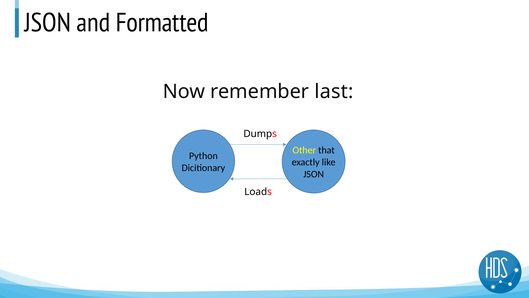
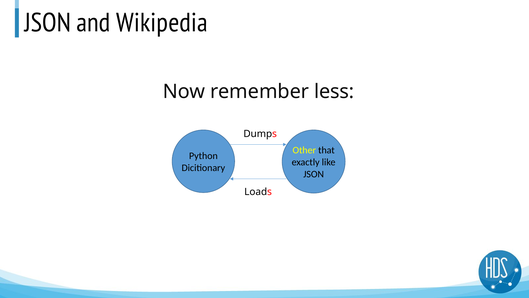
Formatted: Formatted -> Wikipedia
last: last -> less
